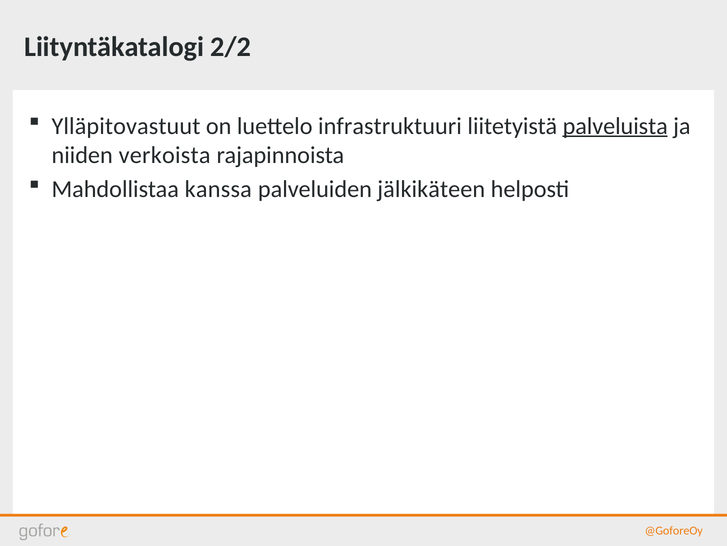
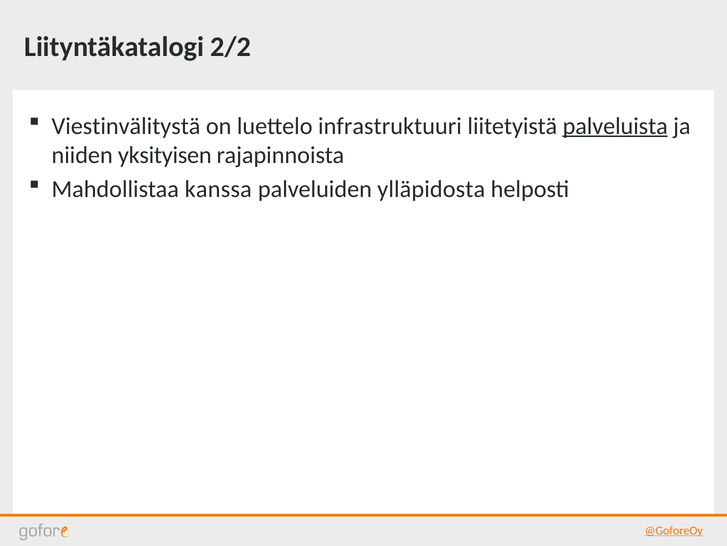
Ylläpitovastuut: Ylläpitovastuut -> Viestinvälitystä
verkoista: verkoista -> yksityisen
jälkikäteen: jälkikäteen -> ylläpidosta
@GoforeOy underline: none -> present
